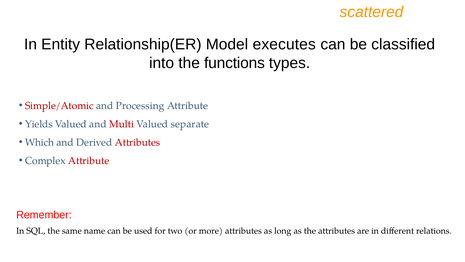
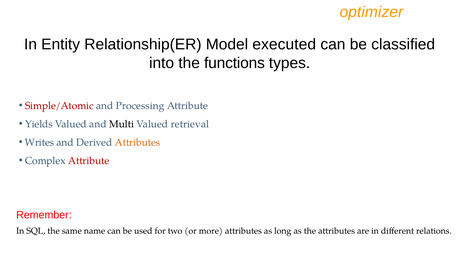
scattered: scattered -> optimizer
executes: executes -> executed
Multi colour: red -> black
separate: separate -> retrieval
Which: Which -> Writes
Attributes at (138, 142) colour: red -> orange
